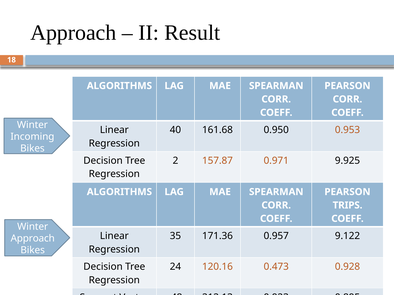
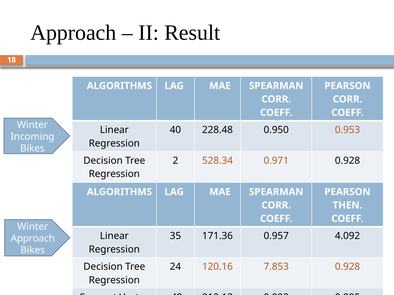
161.68: 161.68 -> 228.48
157.87: 157.87 -> 528.34
0.971 9.925: 9.925 -> 0.928
TRIPS: TRIPS -> THEN
9.122: 9.122 -> 4.092
0.473: 0.473 -> 7.853
